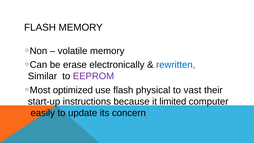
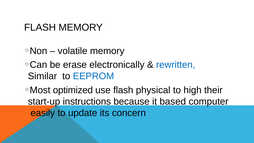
EEPROM colour: purple -> blue
vast: vast -> high
limited: limited -> based
